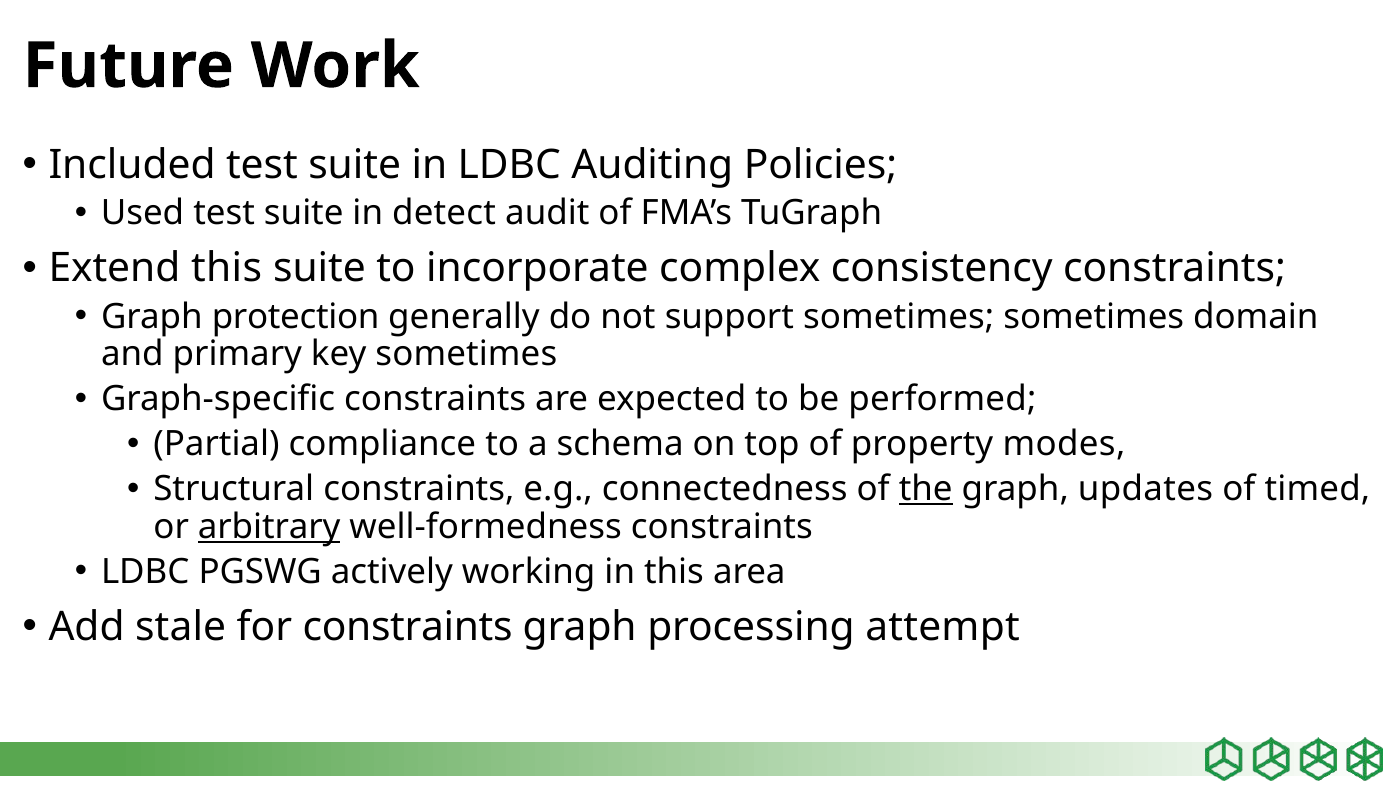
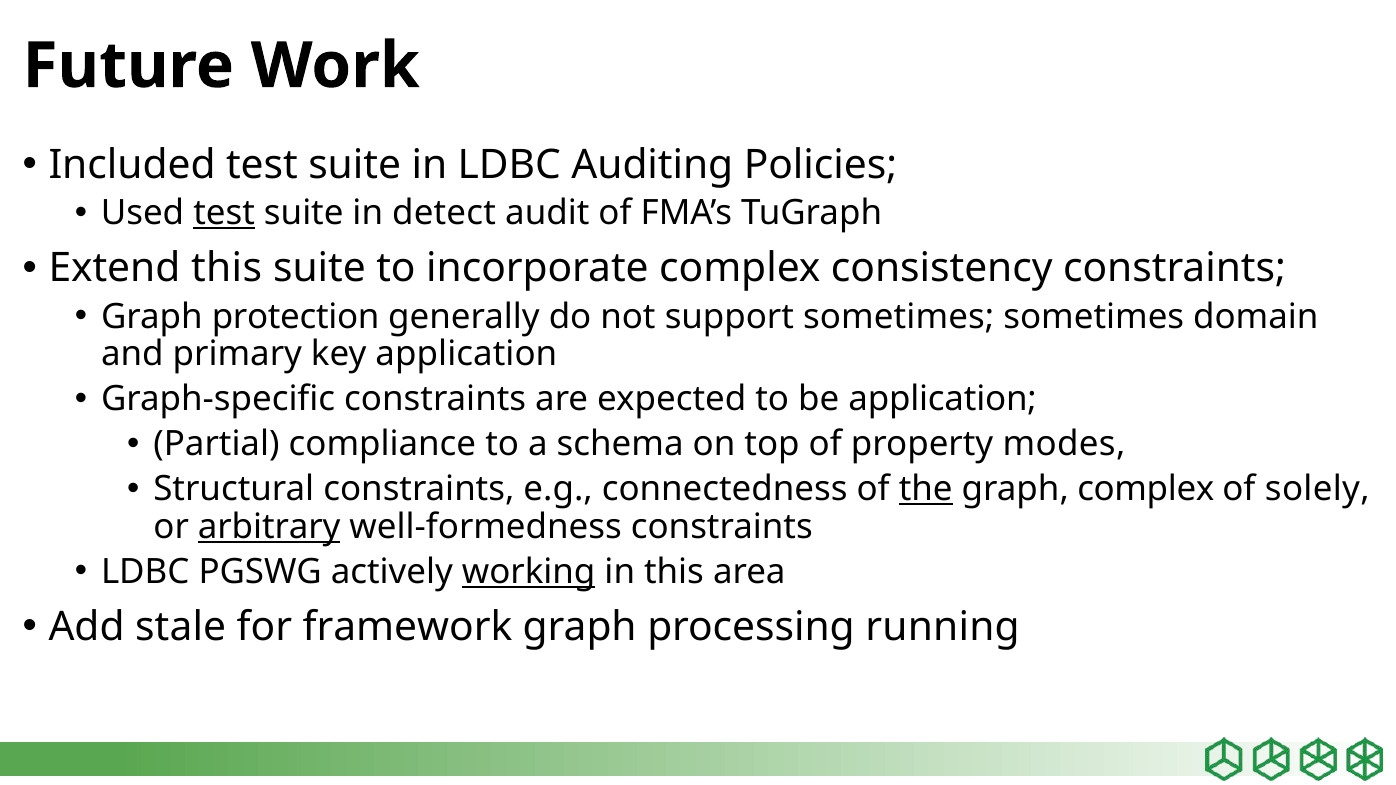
test at (224, 213) underline: none -> present
key sometimes: sometimes -> application
be performed: performed -> application
graph updates: updates -> complex
timed: timed -> solely
working underline: none -> present
for constraints: constraints -> framework
attempt: attempt -> running
